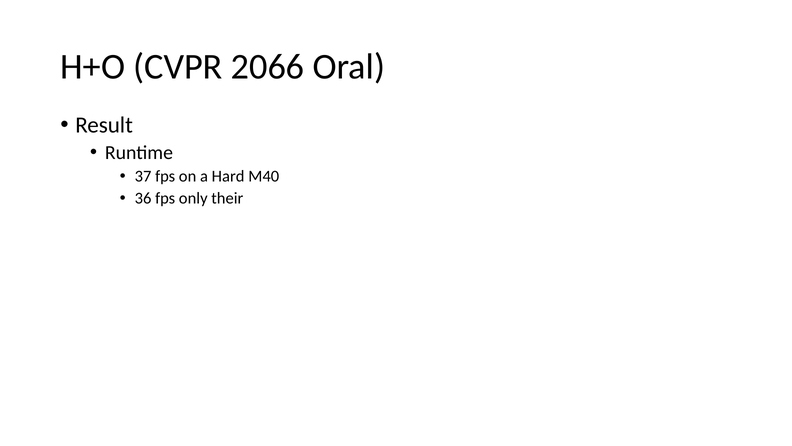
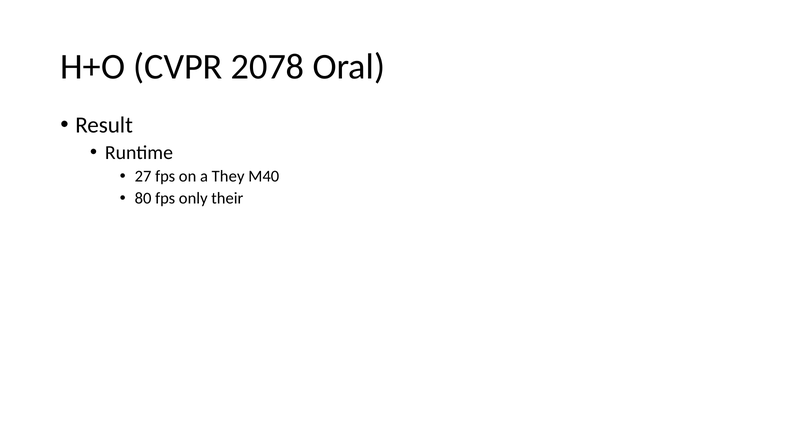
2066: 2066 -> 2078
37: 37 -> 27
Hard: Hard -> They
36: 36 -> 80
